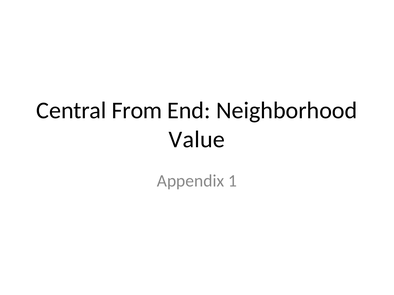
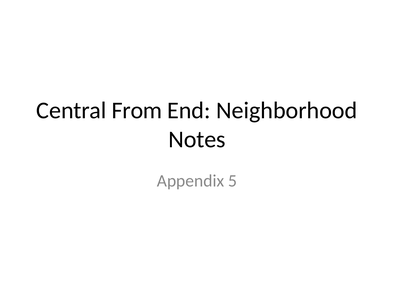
Value: Value -> Notes
1: 1 -> 5
